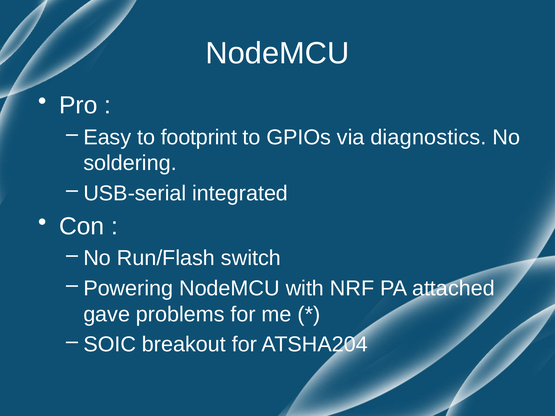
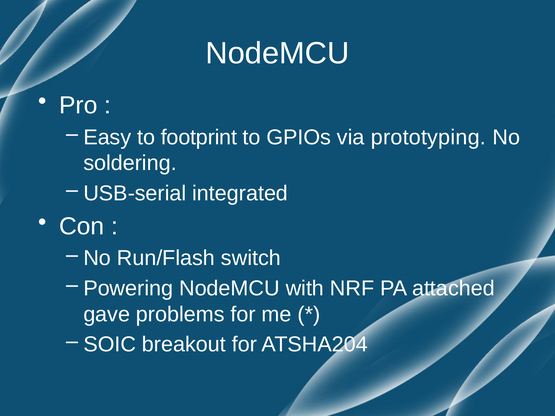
diagnostics: diagnostics -> prototyping
